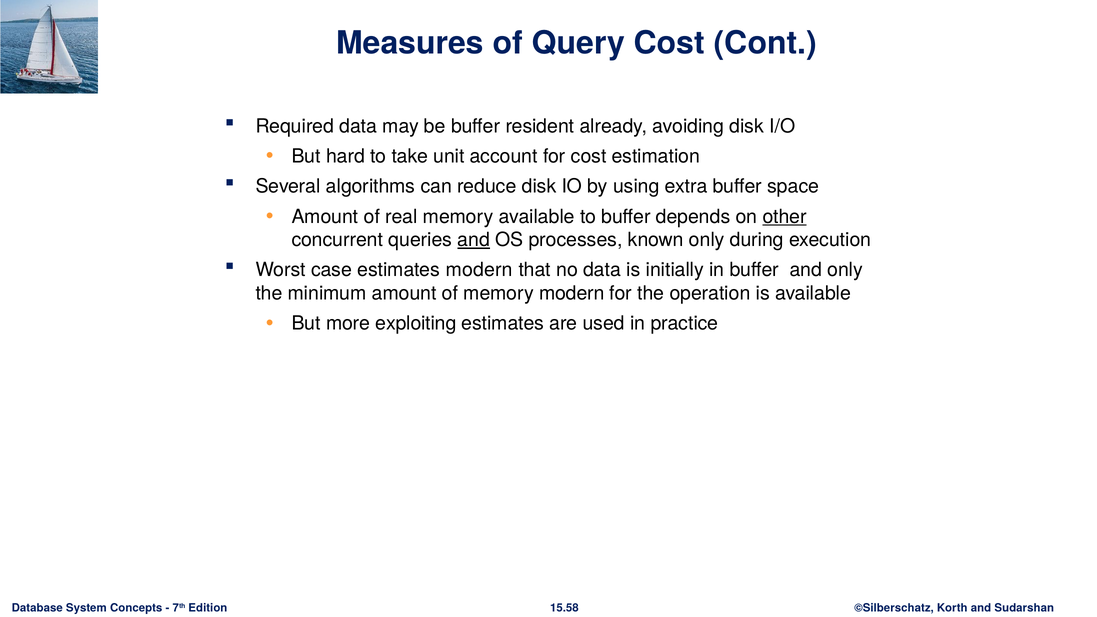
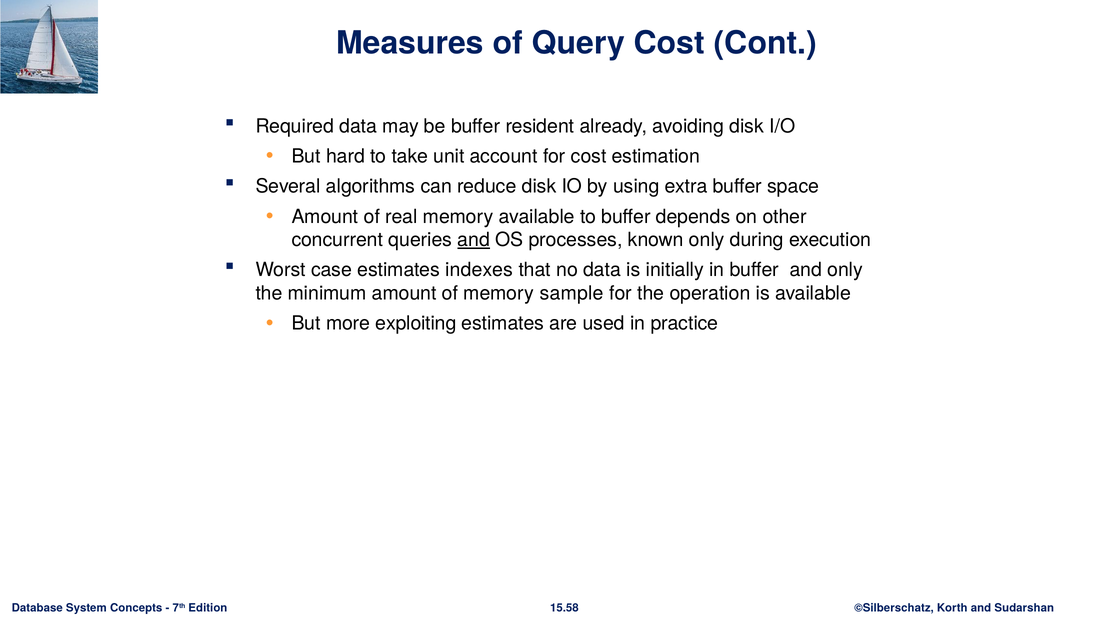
other underline: present -> none
estimates modern: modern -> indexes
memory modern: modern -> sample
